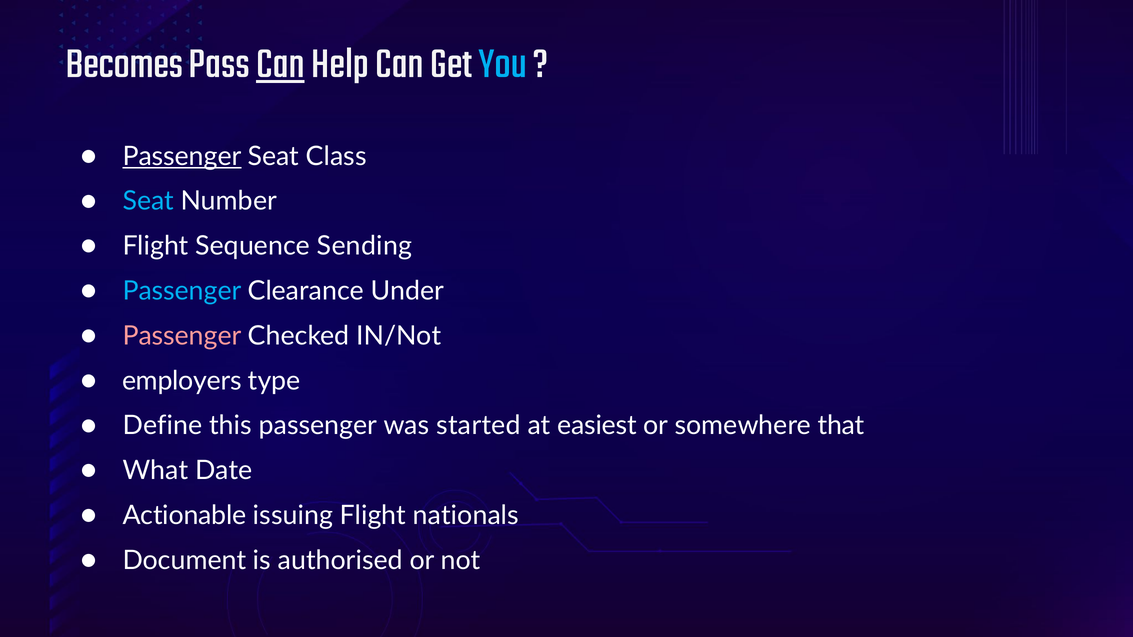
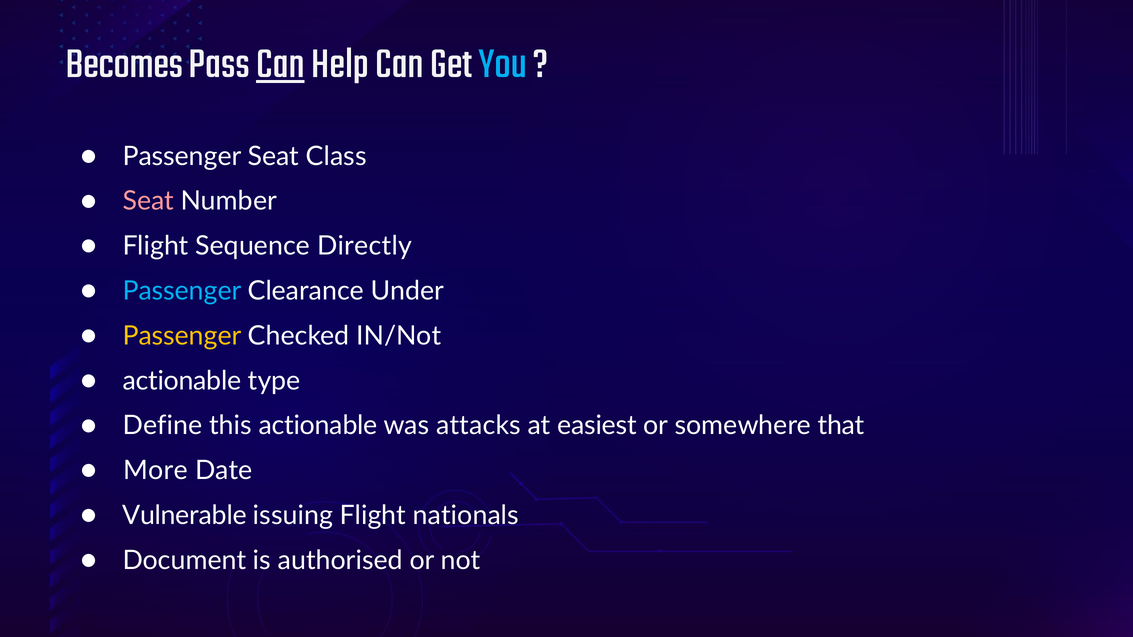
Passenger at (182, 156) underline: present -> none
Seat at (148, 201) colour: light blue -> pink
Sending: Sending -> Directly
Passenger at (182, 336) colour: pink -> yellow
employers at (182, 381): employers -> actionable
this passenger: passenger -> actionable
started: started -> attacks
What: What -> More
Actionable: Actionable -> Vulnerable
